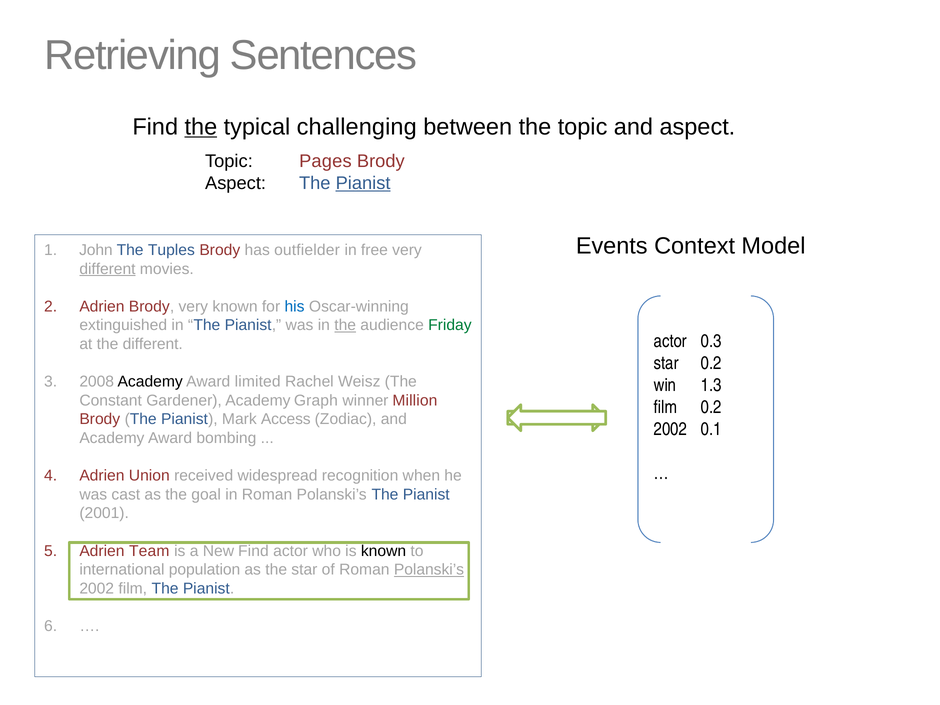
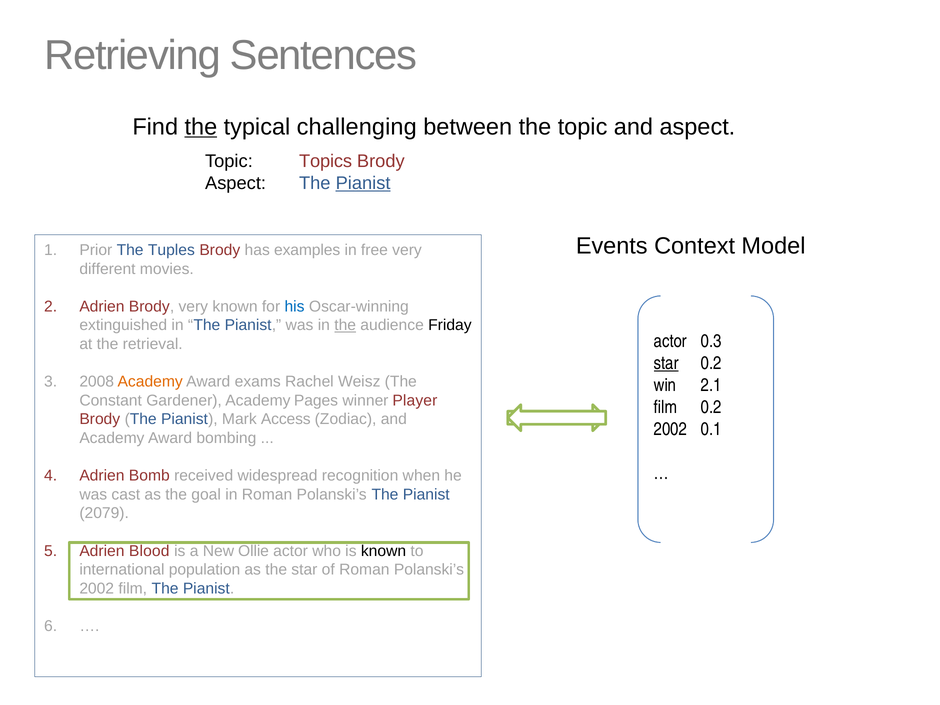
Pages: Pages -> Topics
John: John -> Prior
outfielder: outfielder -> examples
different at (107, 269) underline: present -> none
Friday colour: green -> black
the different: different -> retrieval
star at (666, 363) underline: none -> present
Academy at (150, 382) colour: black -> orange
limited: limited -> exams
1.3: 1.3 -> 2.1
Graph: Graph -> Pages
Million: Million -> Player
Union: Union -> Bomb
2001: 2001 -> 2079
Team: Team -> Blood
New Find: Find -> Ollie
Polanski’s at (429, 570) underline: present -> none
